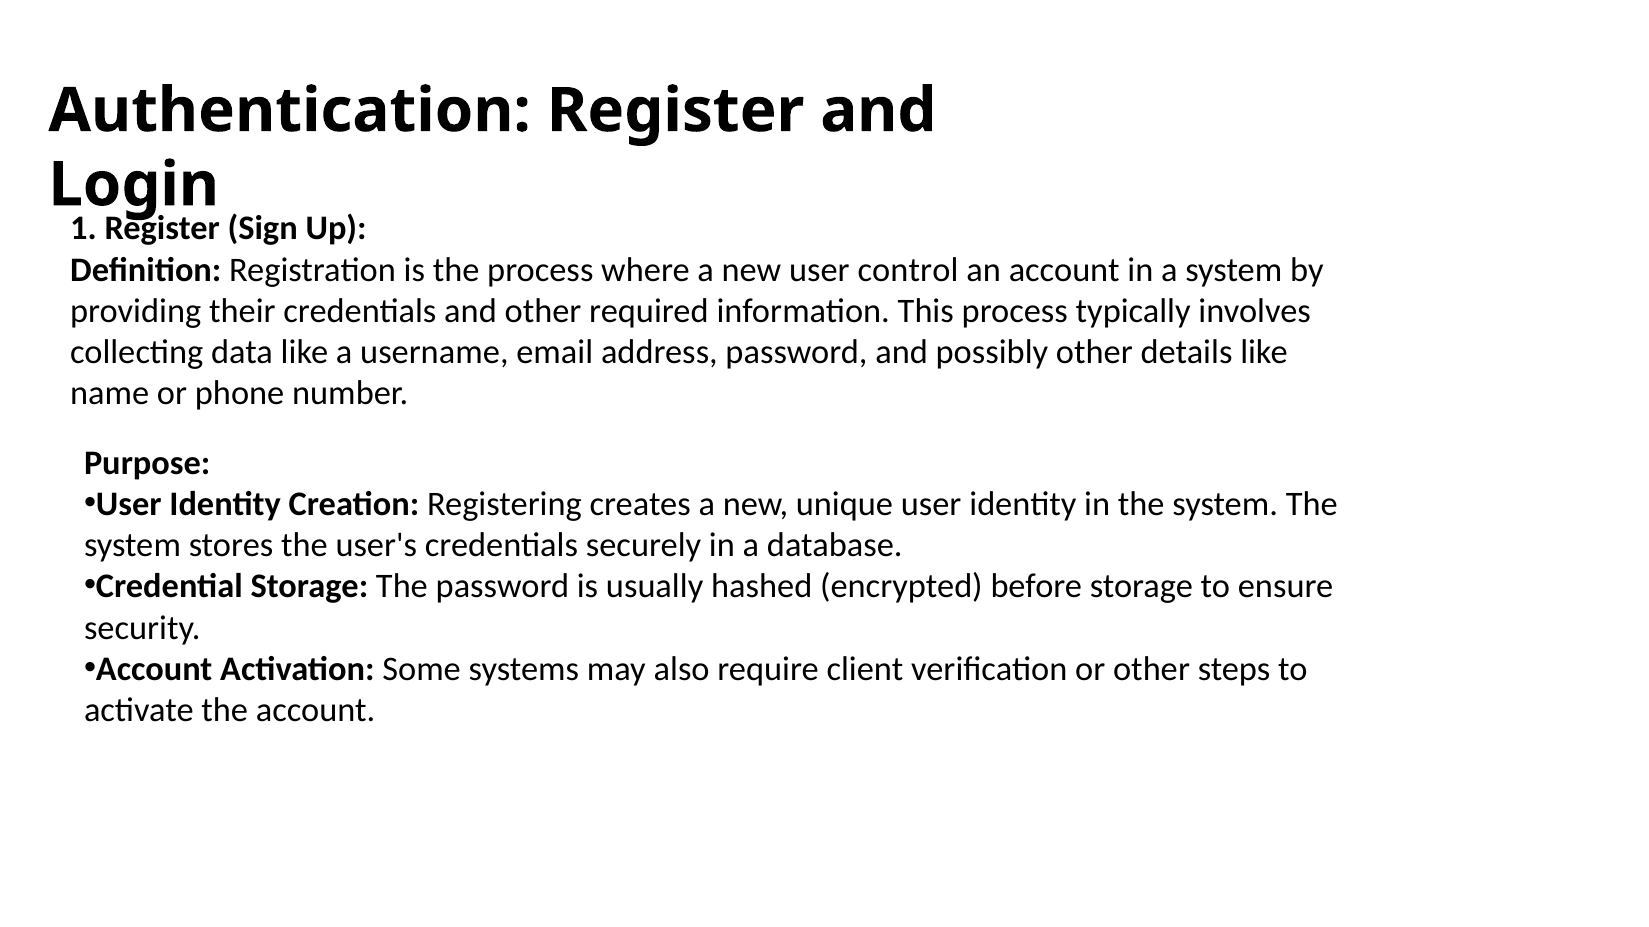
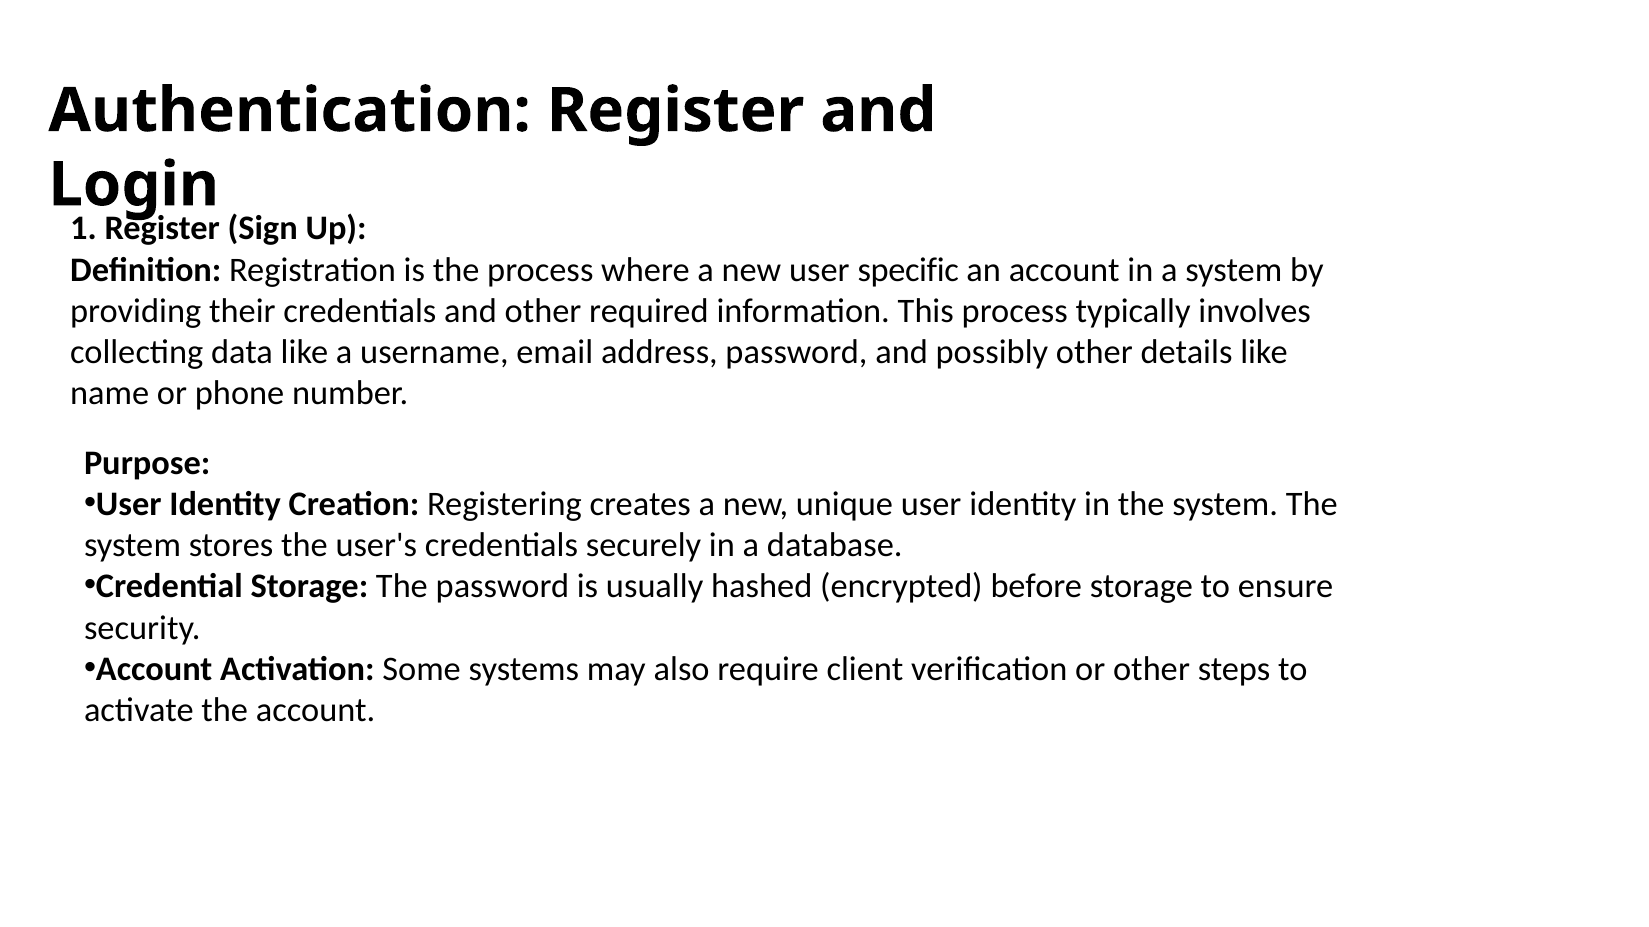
control: control -> specific
